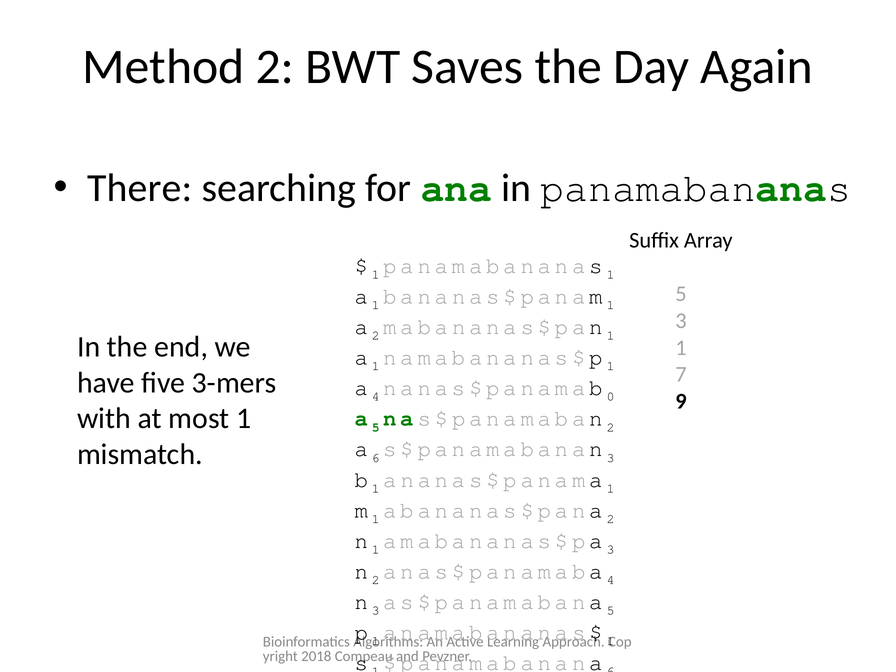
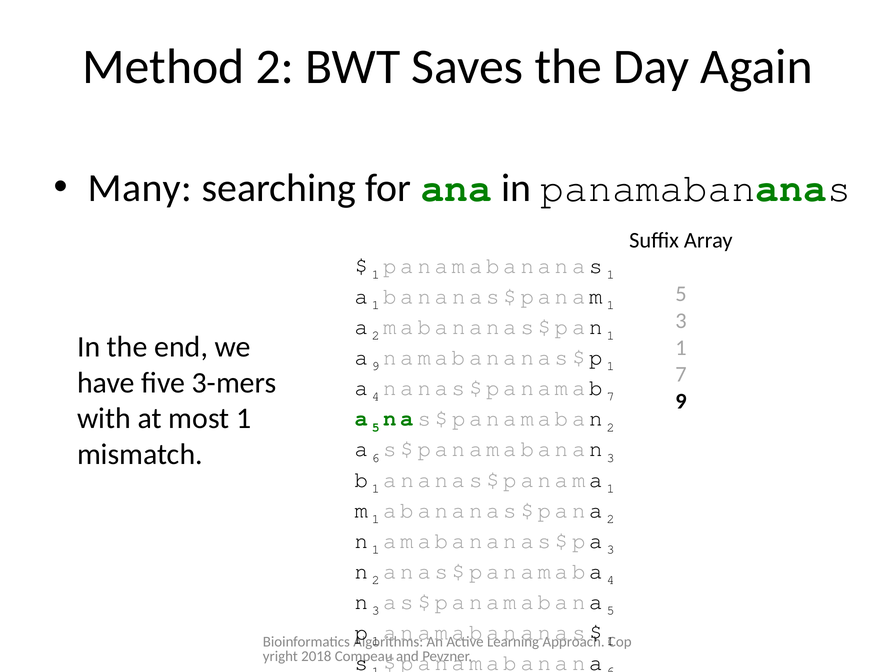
There: There -> Many
1 at (376, 366): 1 -> 9
0 at (611, 397): 0 -> 7
